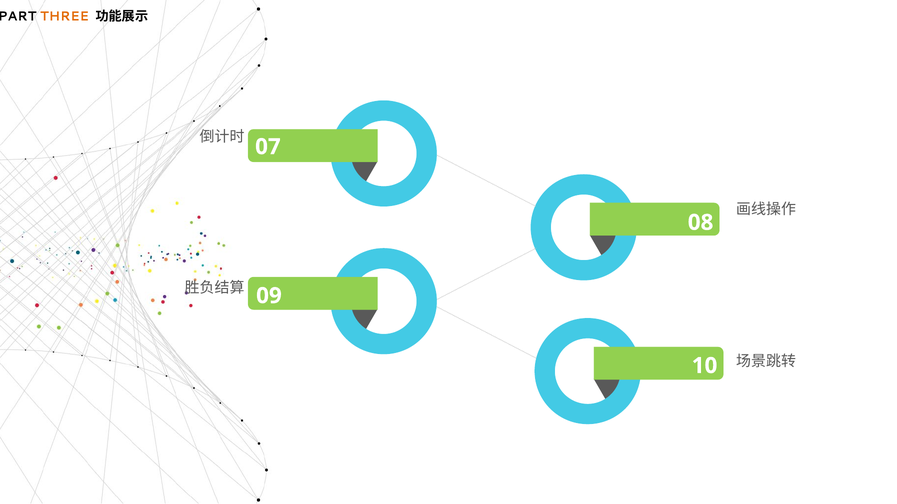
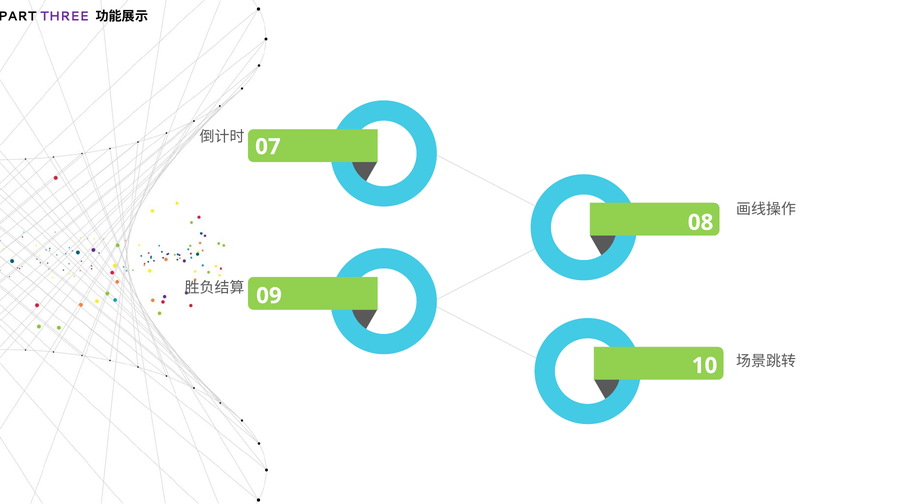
THREE colour: orange -> purple
